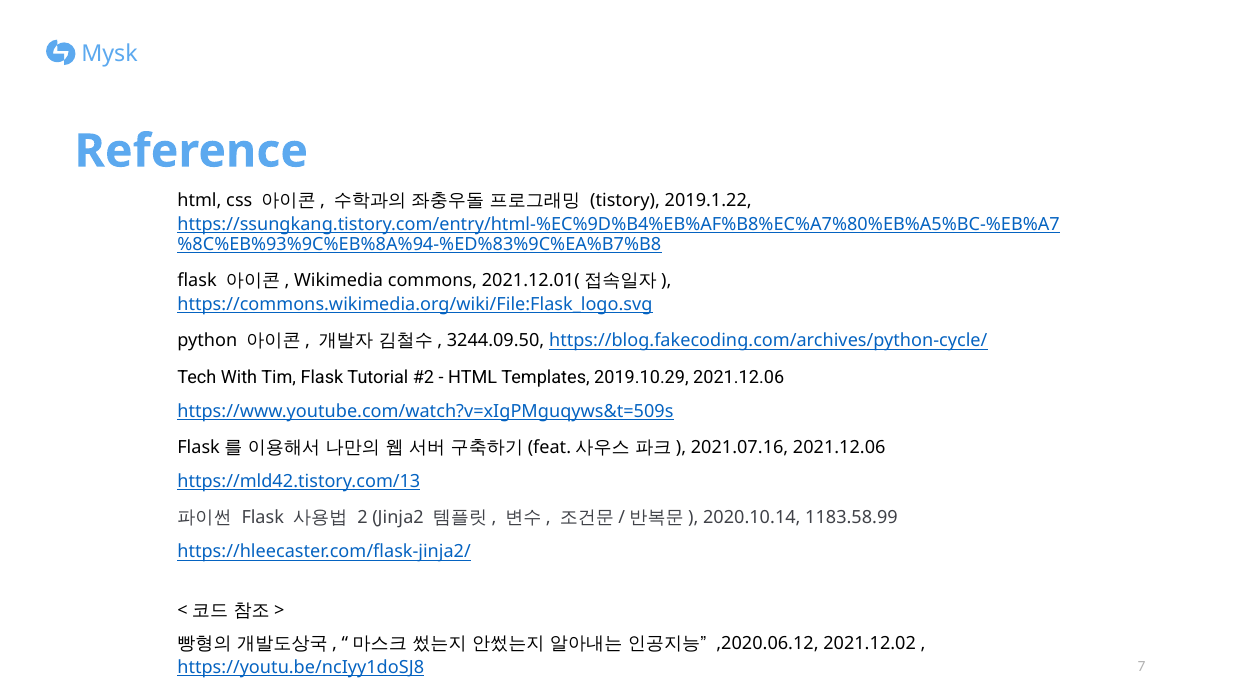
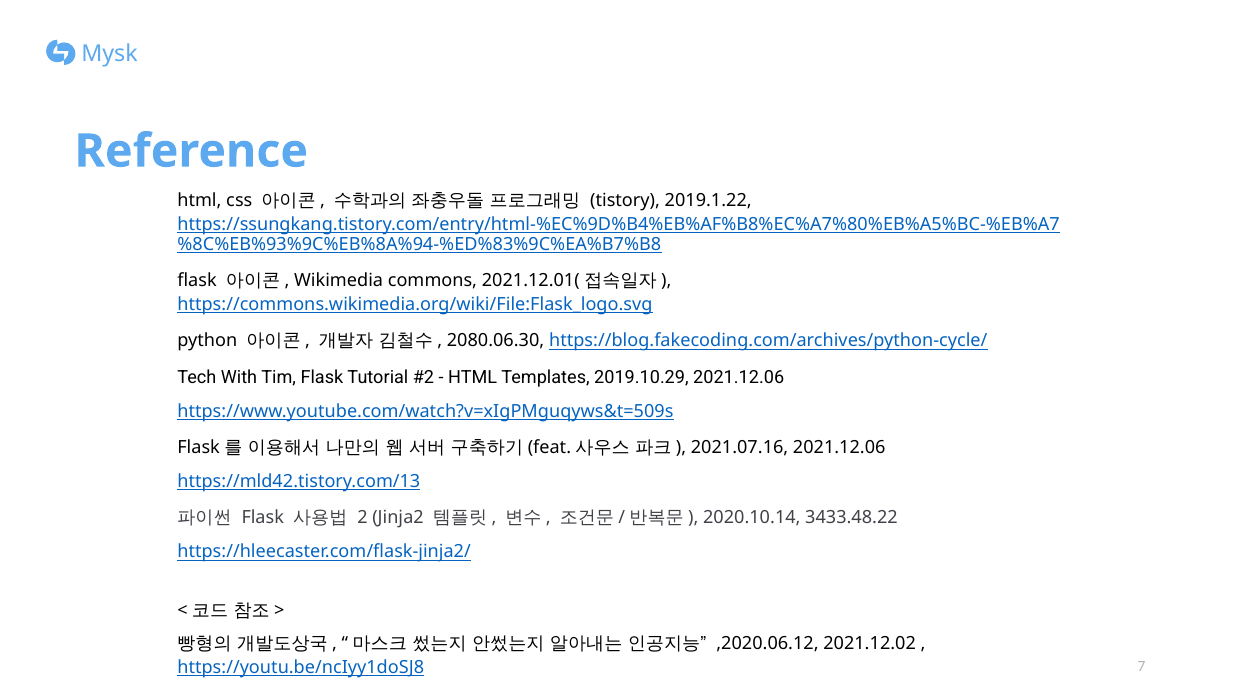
3244.09.50: 3244.09.50 -> 2080.06.30
1183.58.99: 1183.58.99 -> 3433.48.22
